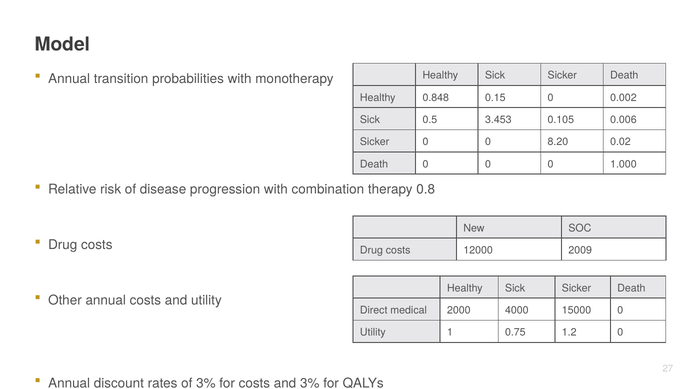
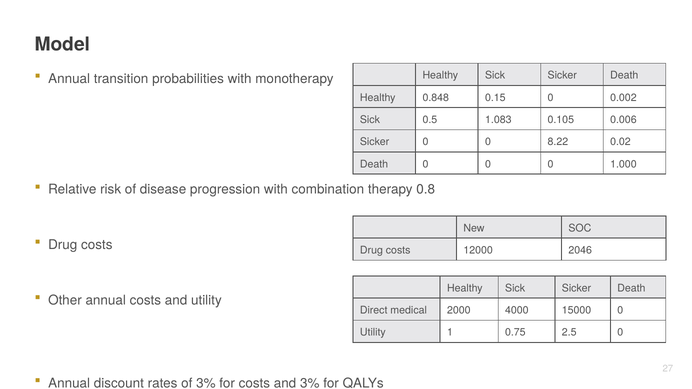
3.453: 3.453 -> 1.083
8.20: 8.20 -> 8.22
2009: 2009 -> 2046
1.2: 1.2 -> 2.5
